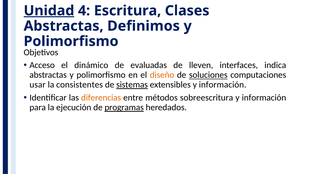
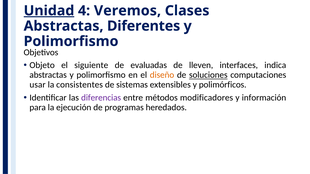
Escritura: Escritura -> Veremos
Definimos: Definimos -> Diferentes
Acceso: Acceso -> Objeto
dinámico: dinámico -> siguiente
sistemas underline: present -> none
extensibles y información: información -> polimórficos
diferencias colour: orange -> purple
sobreescritura: sobreescritura -> modificadores
programas underline: present -> none
